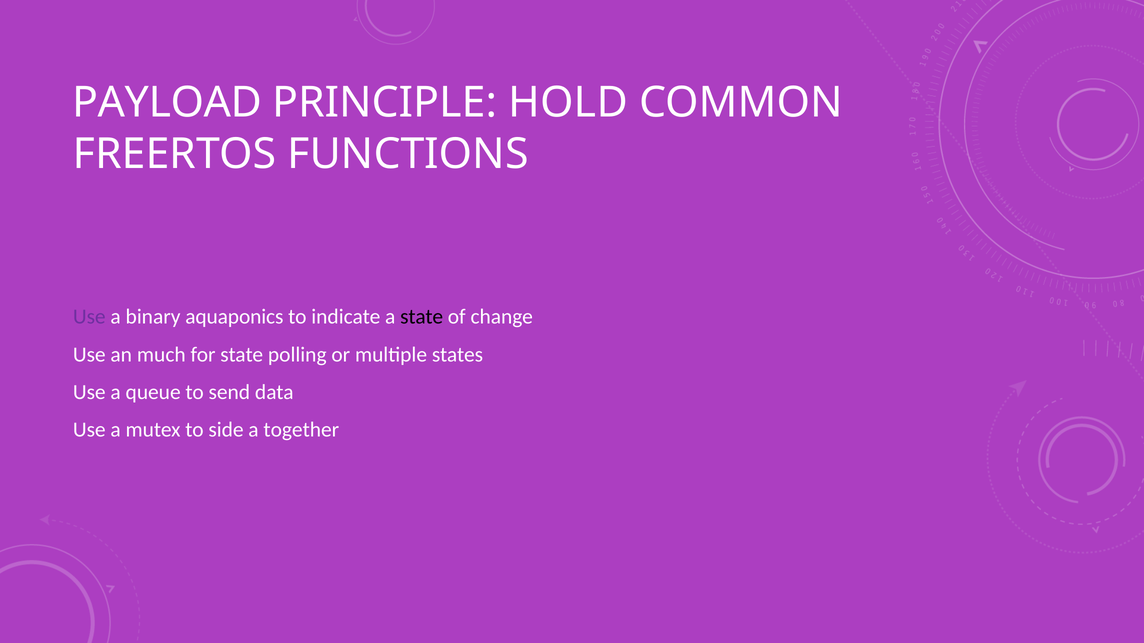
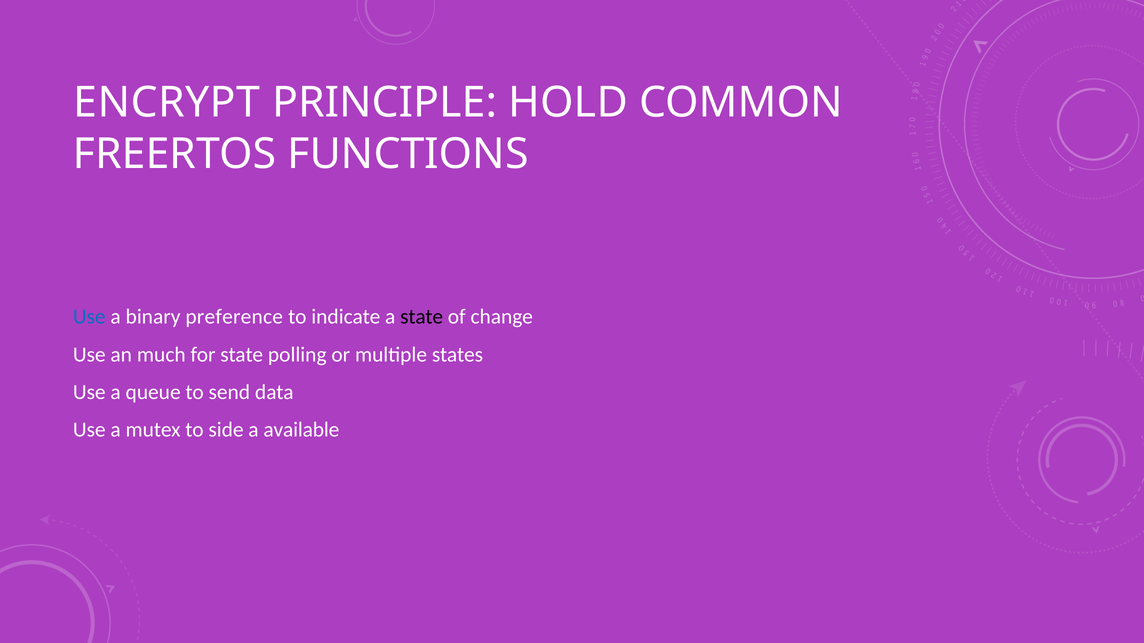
PAYLOAD: PAYLOAD -> ENCRYPT
Use at (89, 317) colour: purple -> blue
aquaponics: aquaponics -> preference
together: together -> available
